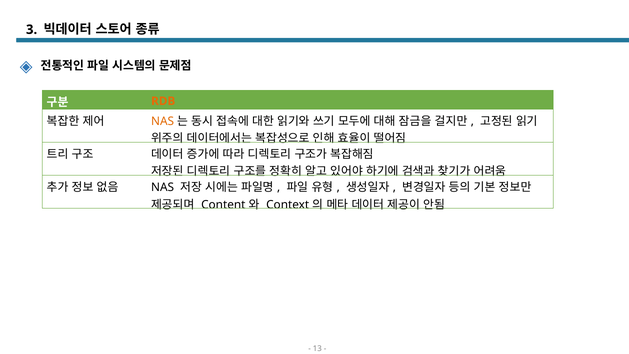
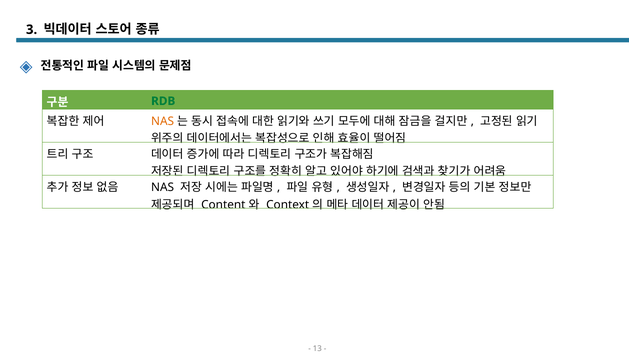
RDB colour: orange -> green
